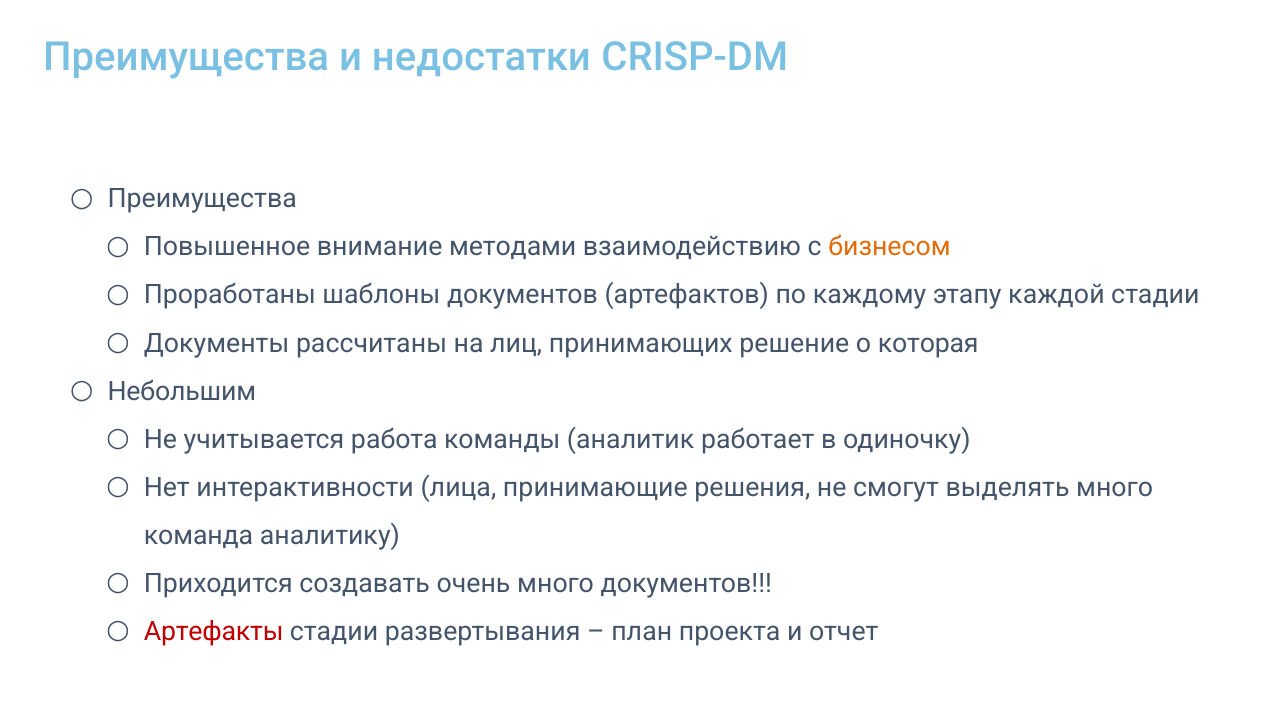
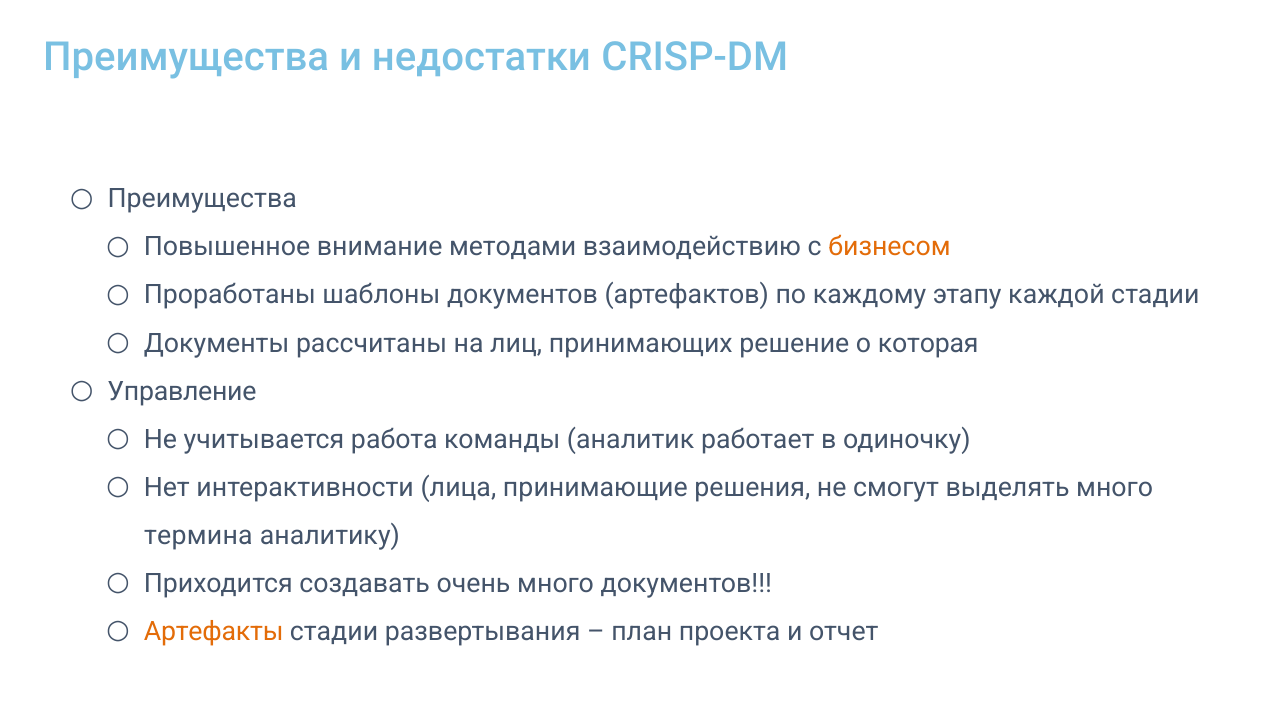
Небольшим: Небольшим -> Управление
команда: команда -> термина
Артефакты colour: red -> orange
